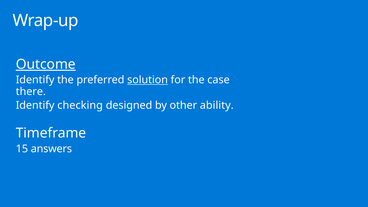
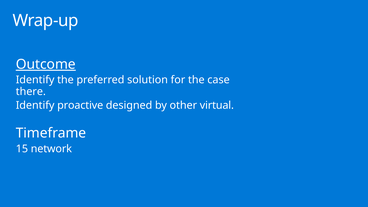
solution underline: present -> none
checking: checking -> proactive
ability: ability -> virtual
answers: answers -> network
